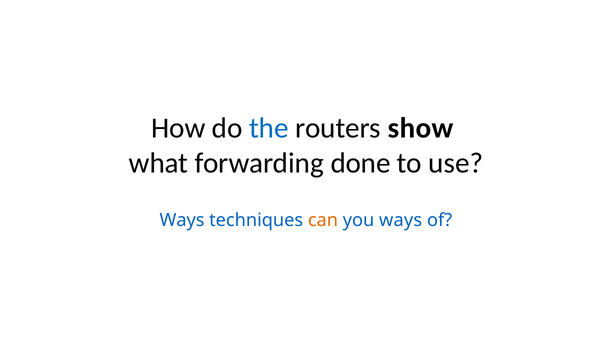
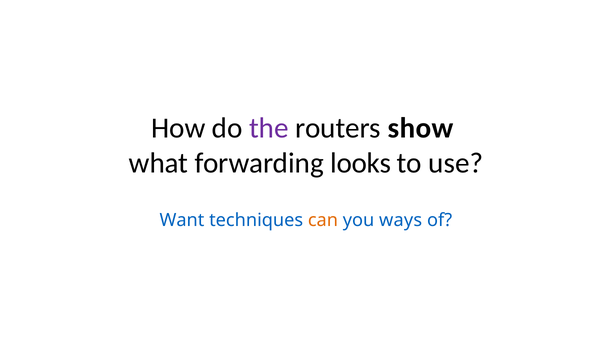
the colour: blue -> purple
done: done -> looks
Ways at (182, 220): Ways -> Want
